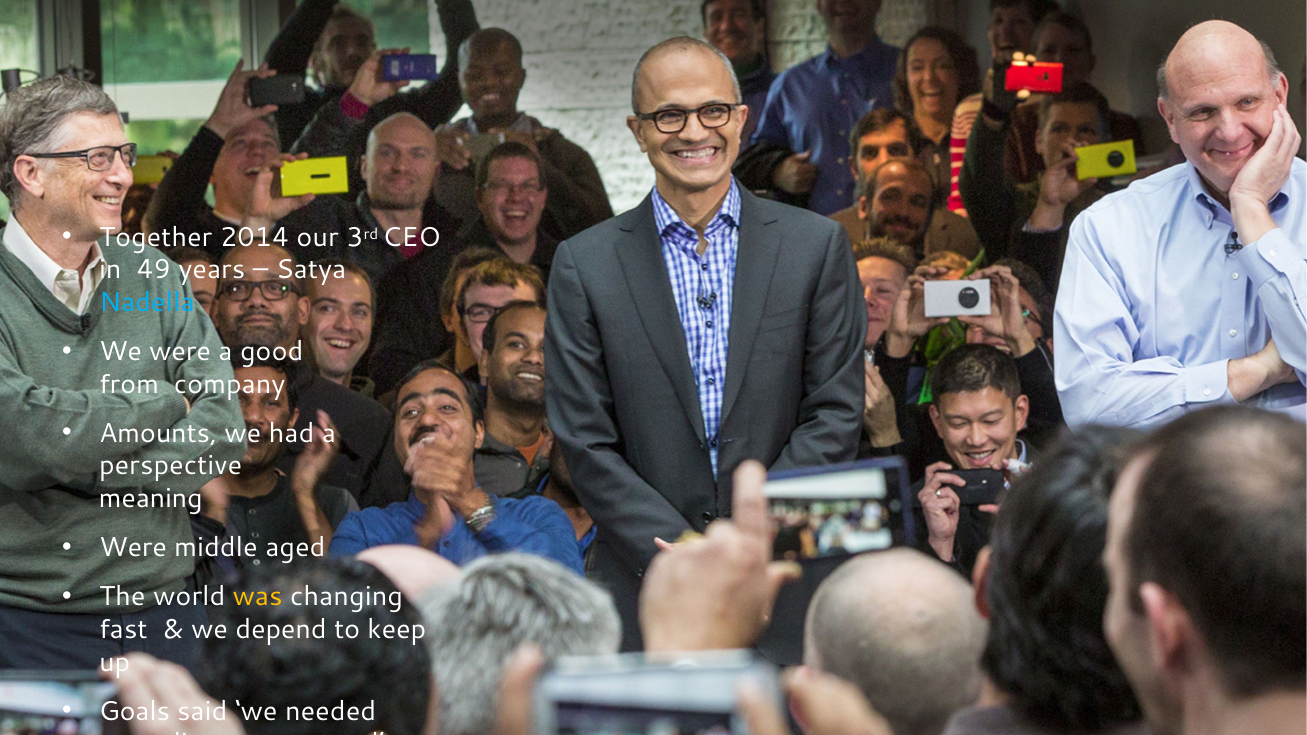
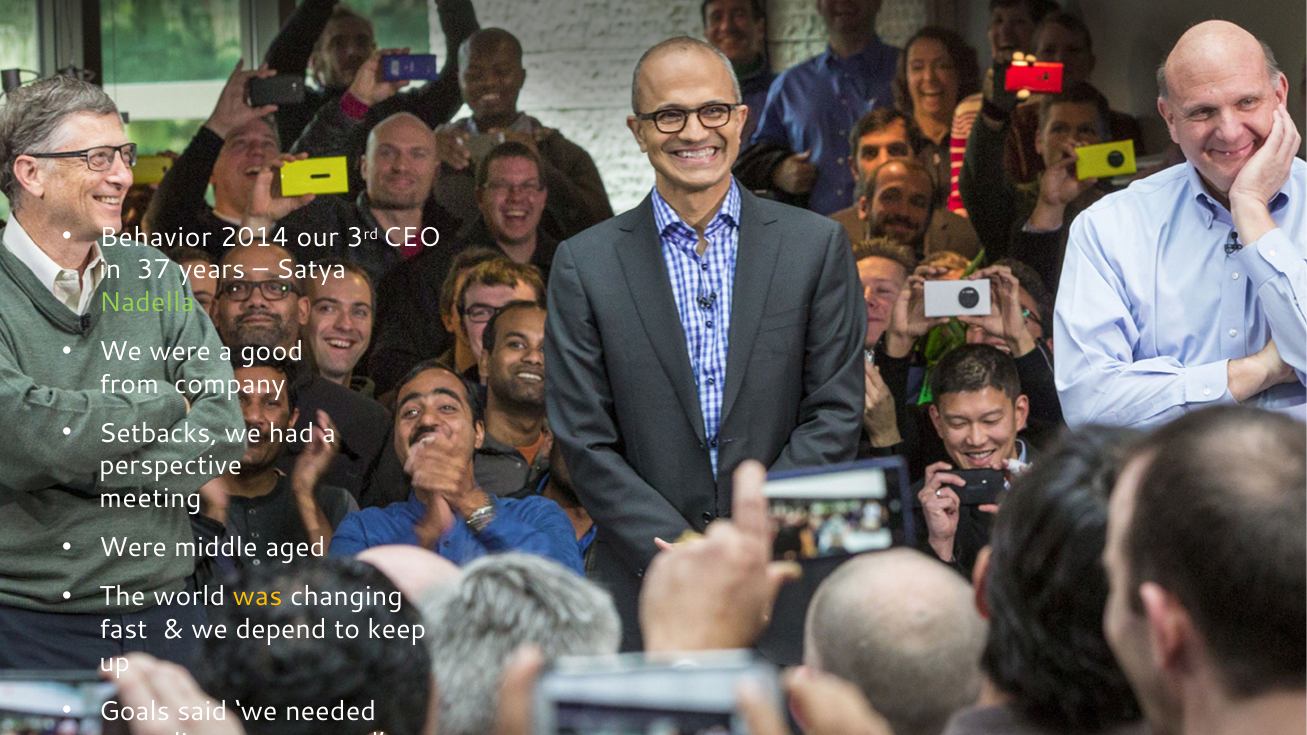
Together: Together -> Behavior
49: 49 -> 37
Nadella colour: light blue -> light green
Amounts: Amounts -> Setbacks
meaning: meaning -> meeting
